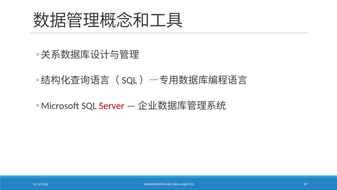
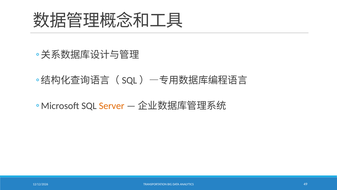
Server colour: red -> orange
